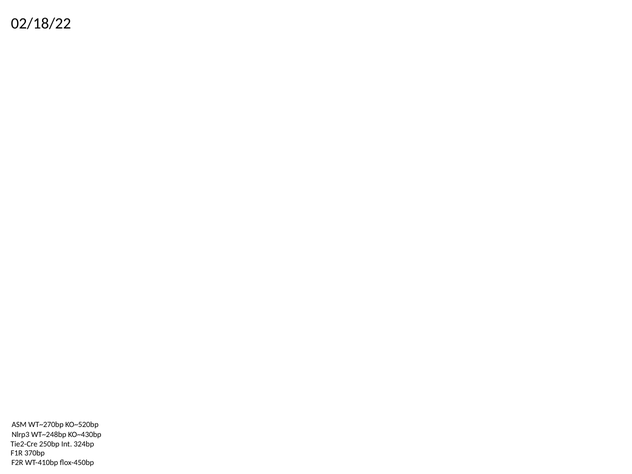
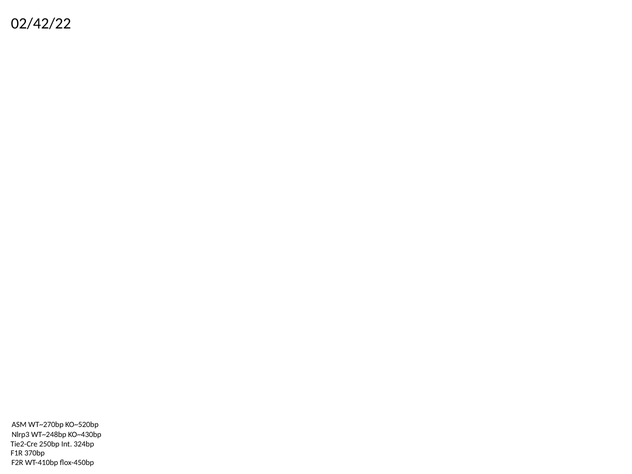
02/18/22: 02/18/22 -> 02/42/22
